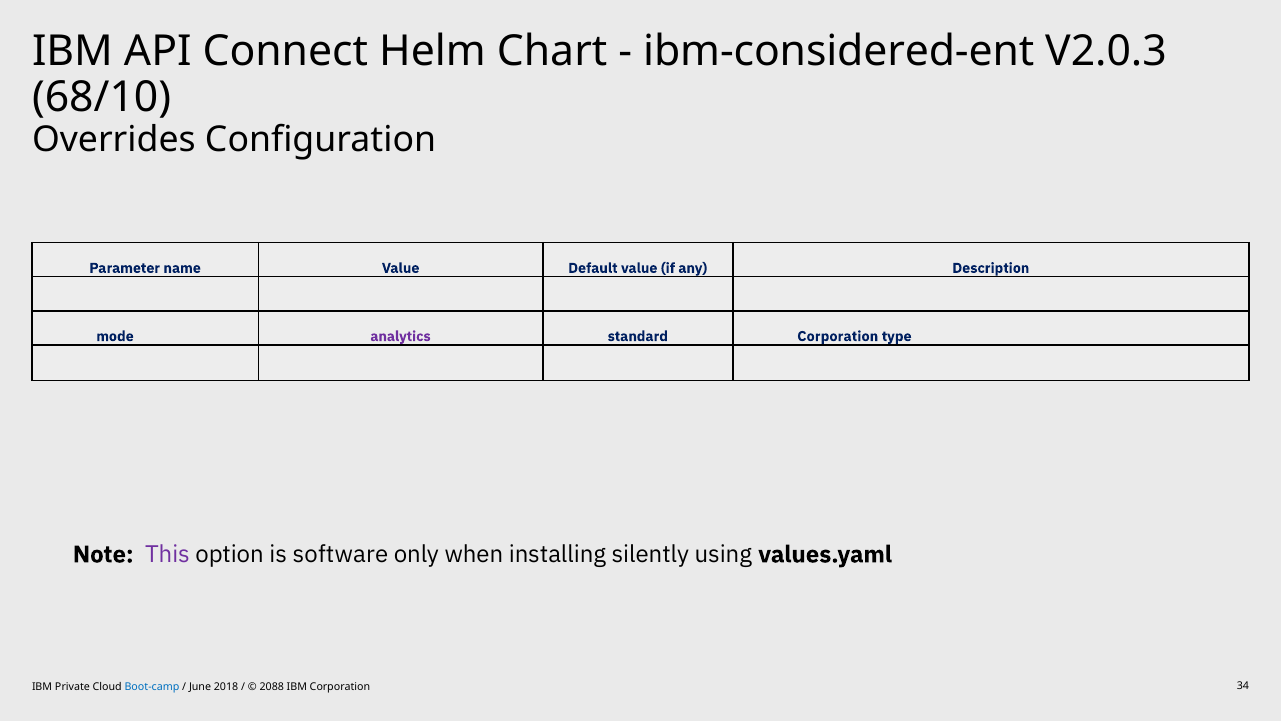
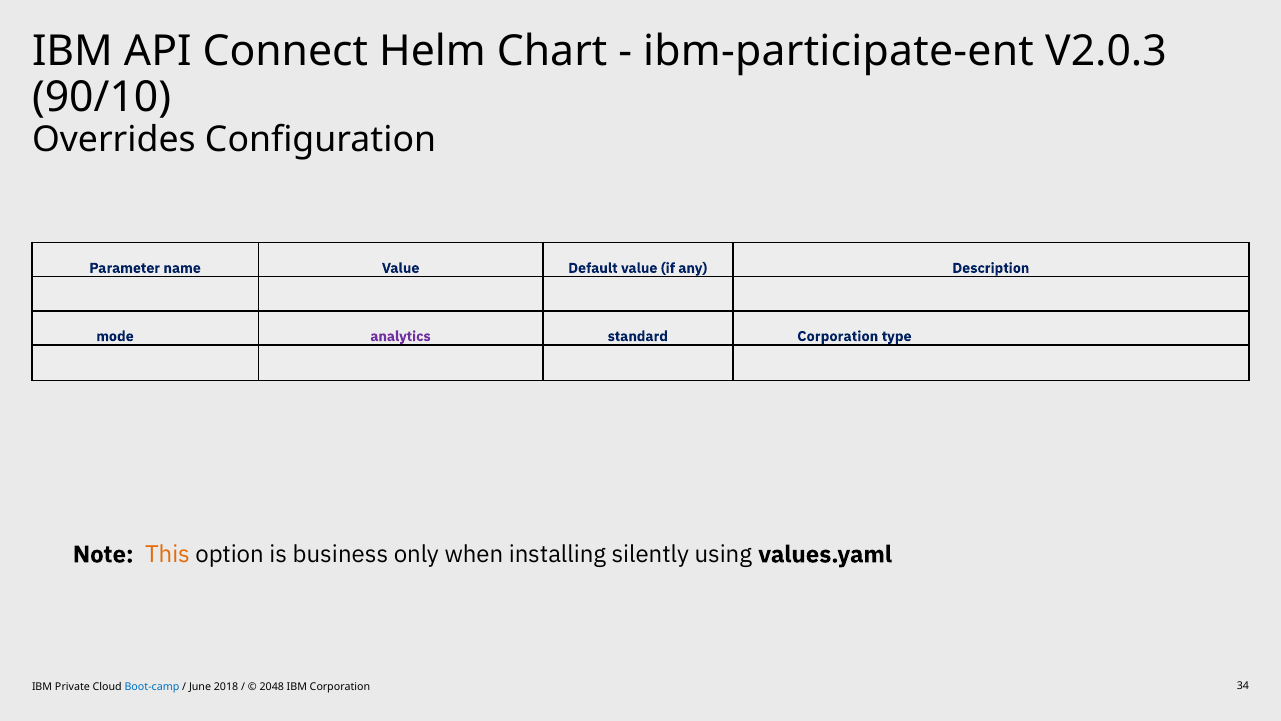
ibm-considered-ent: ibm-considered-ent -> ibm-participate-ent
68/10: 68/10 -> 90/10
This colour: purple -> orange
software: software -> business
2088: 2088 -> 2048
